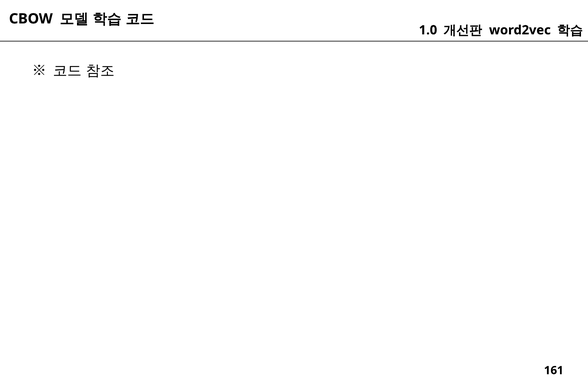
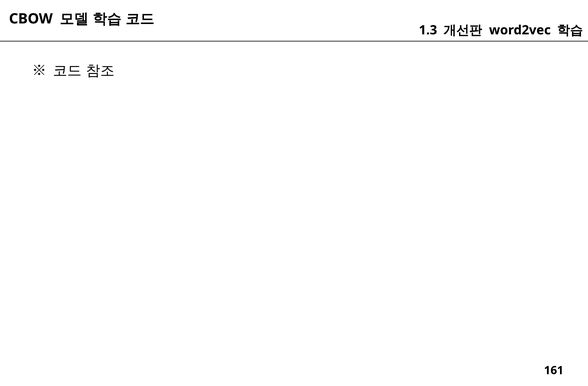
1.0: 1.0 -> 1.3
